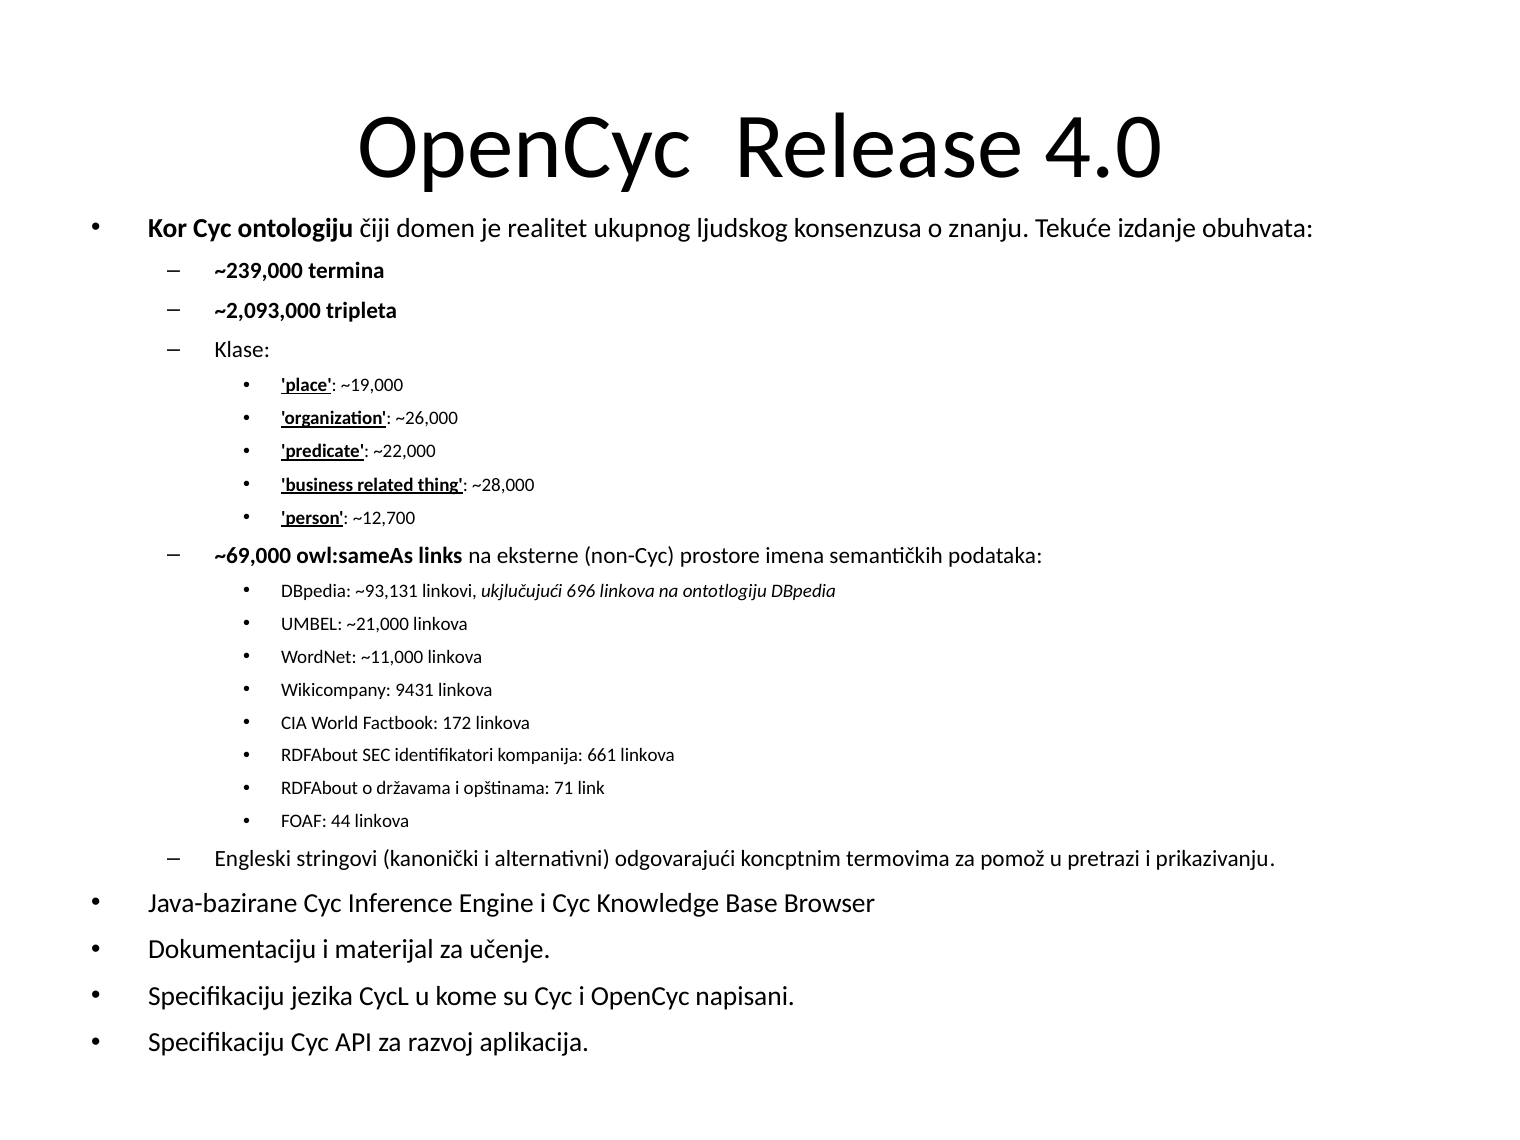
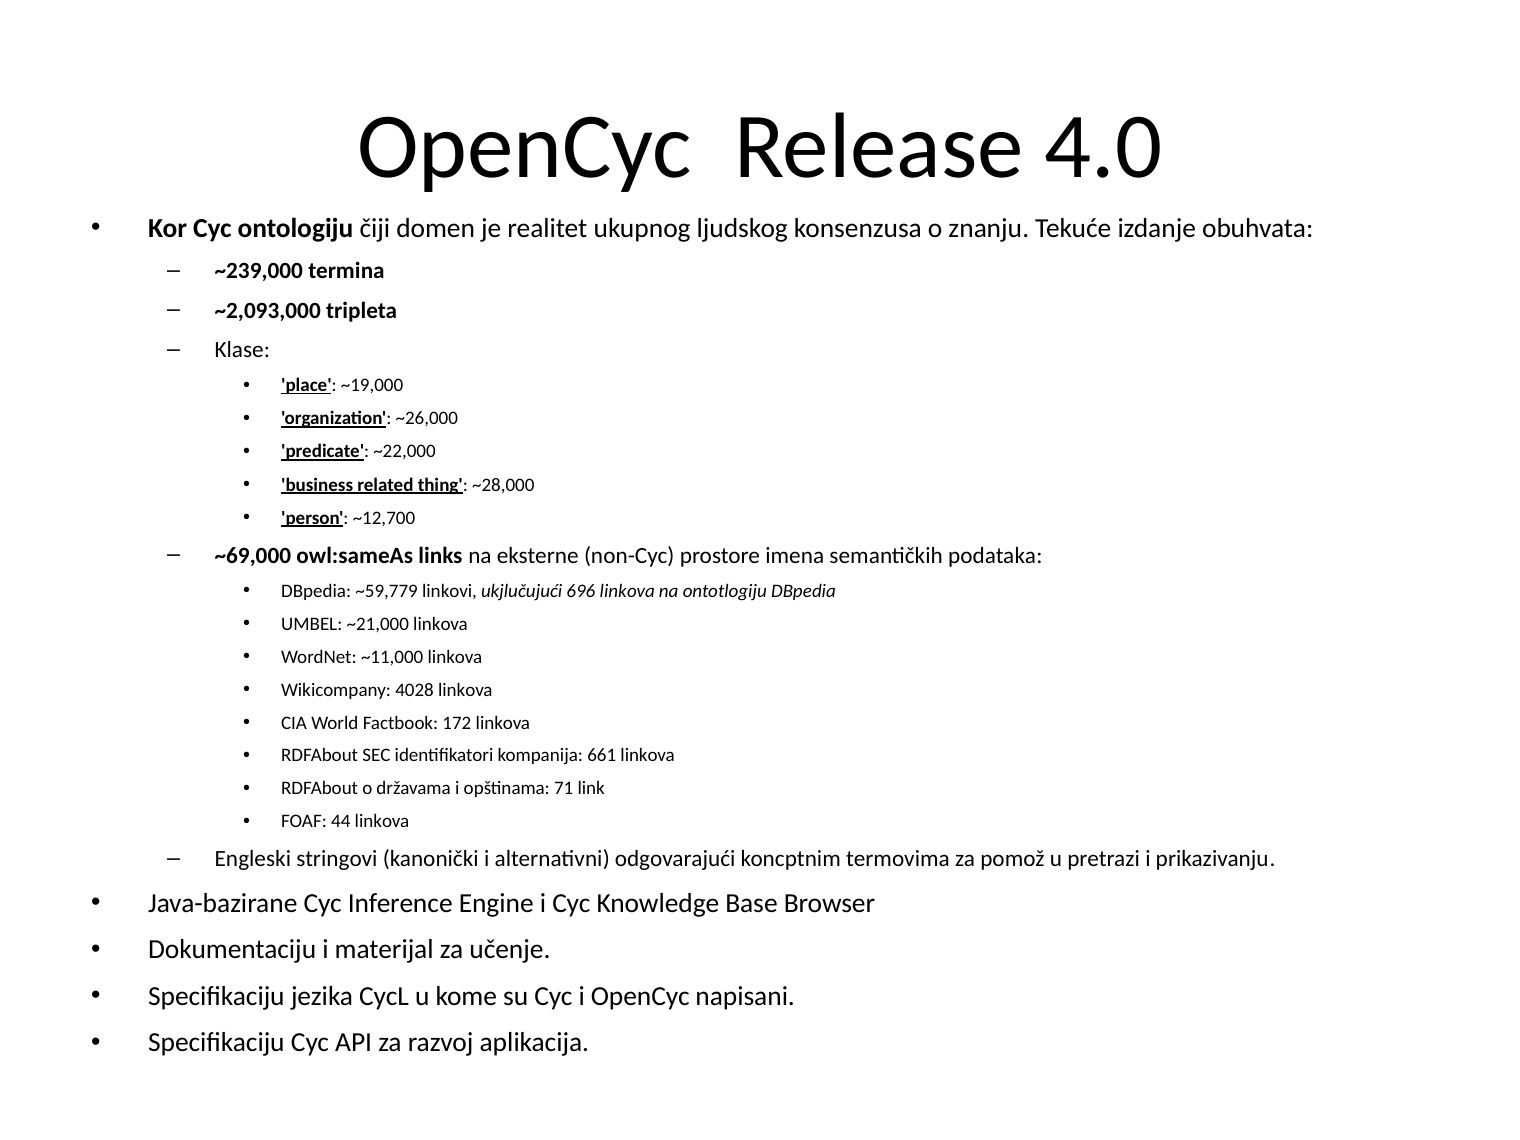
~93,131: ~93,131 -> ~59,779
9431: 9431 -> 4028
